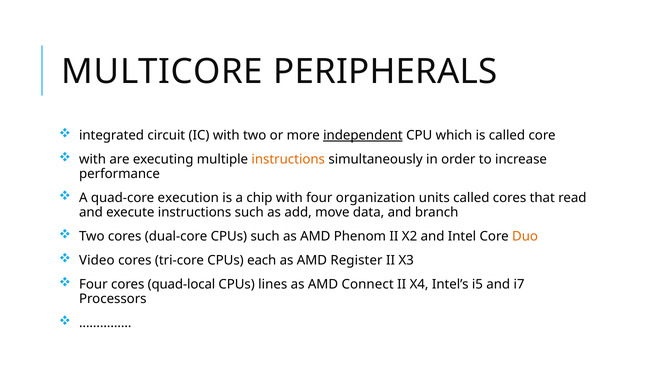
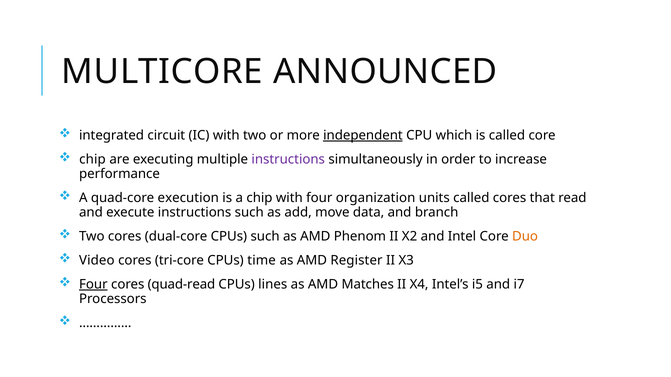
PERIPHERALS: PERIPHERALS -> ANNOUNCED
with at (93, 160): with -> chip
instructions at (288, 160) colour: orange -> purple
each: each -> time
Four at (93, 285) underline: none -> present
quad-local: quad-local -> quad-read
Connect: Connect -> Matches
